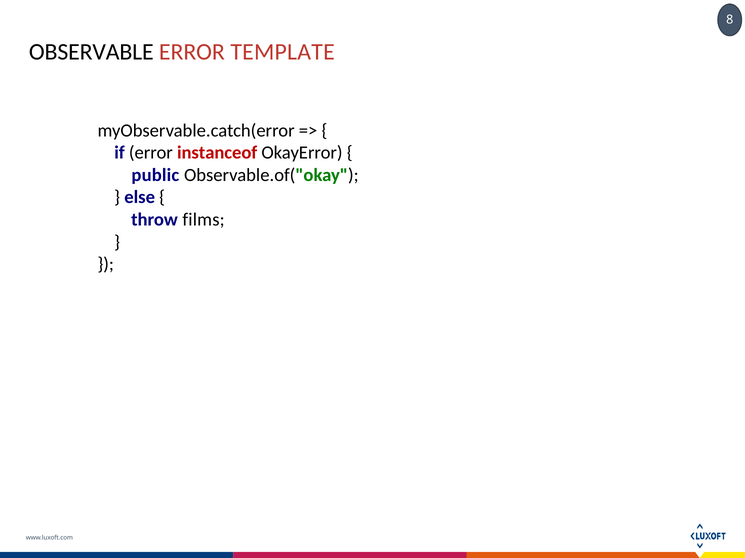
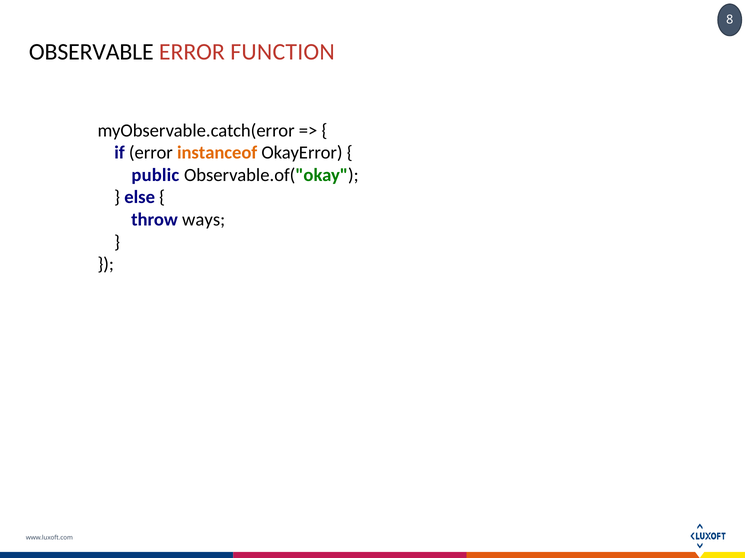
TEMPLATE: TEMPLATE -> FUNCTION
instanceof colour: red -> orange
films: films -> ways
